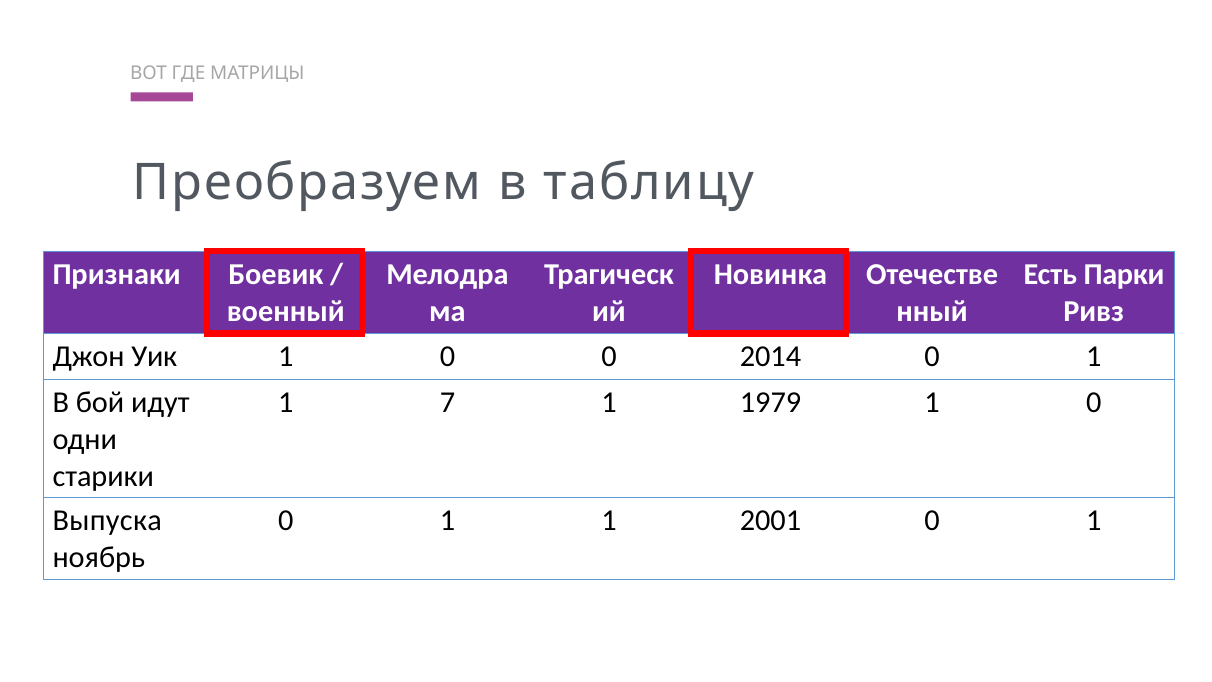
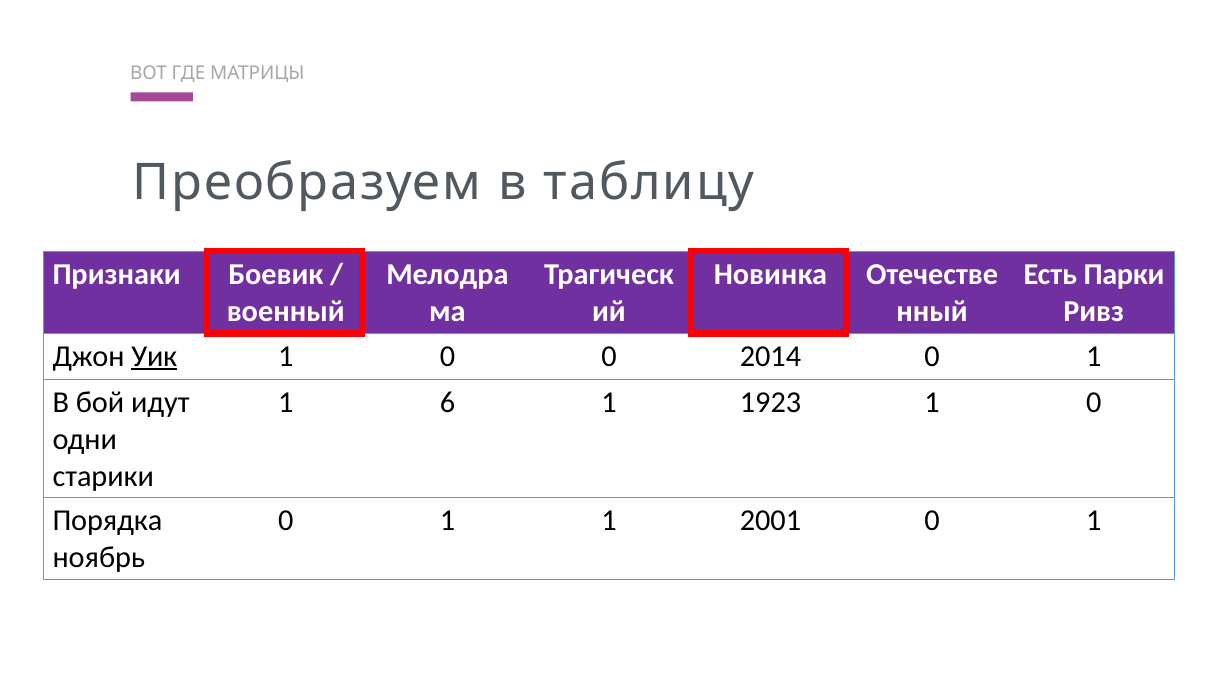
Уик underline: none -> present
7: 7 -> 6
1979: 1979 -> 1923
Выпуска: Выпуска -> Порядка
